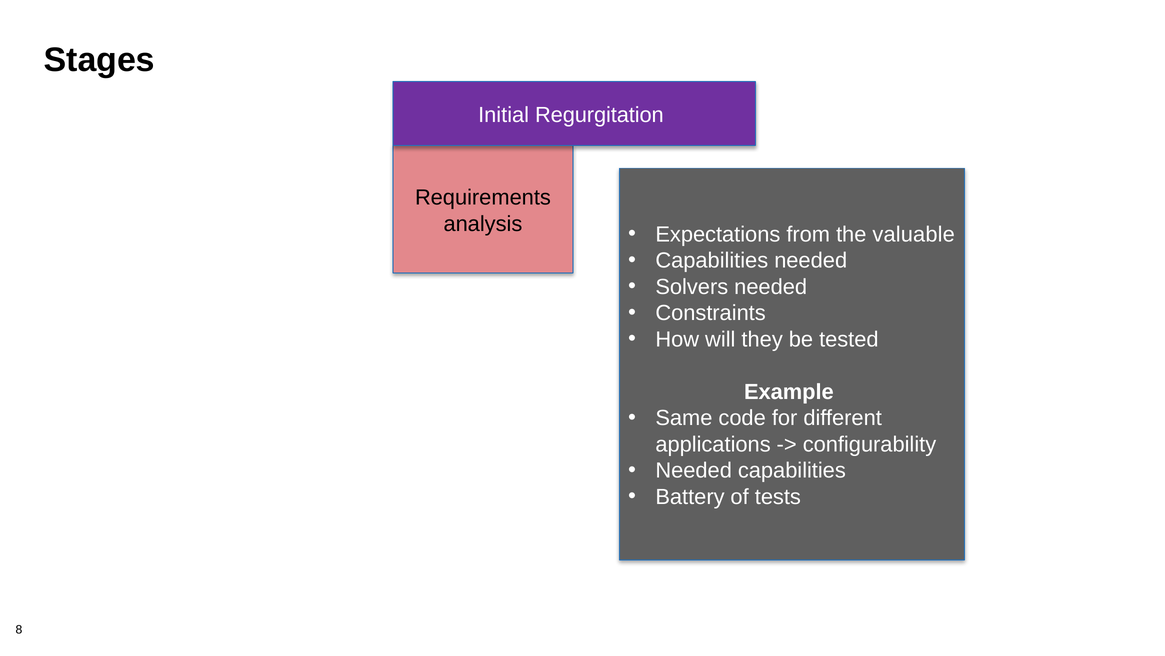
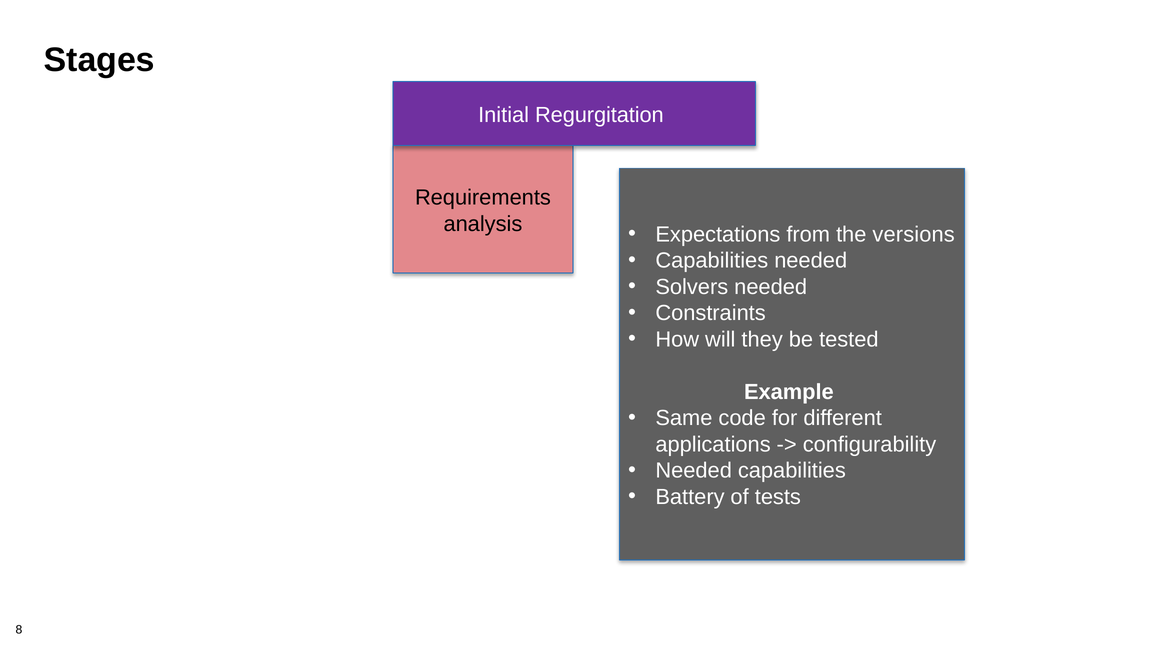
valuable: valuable -> versions
